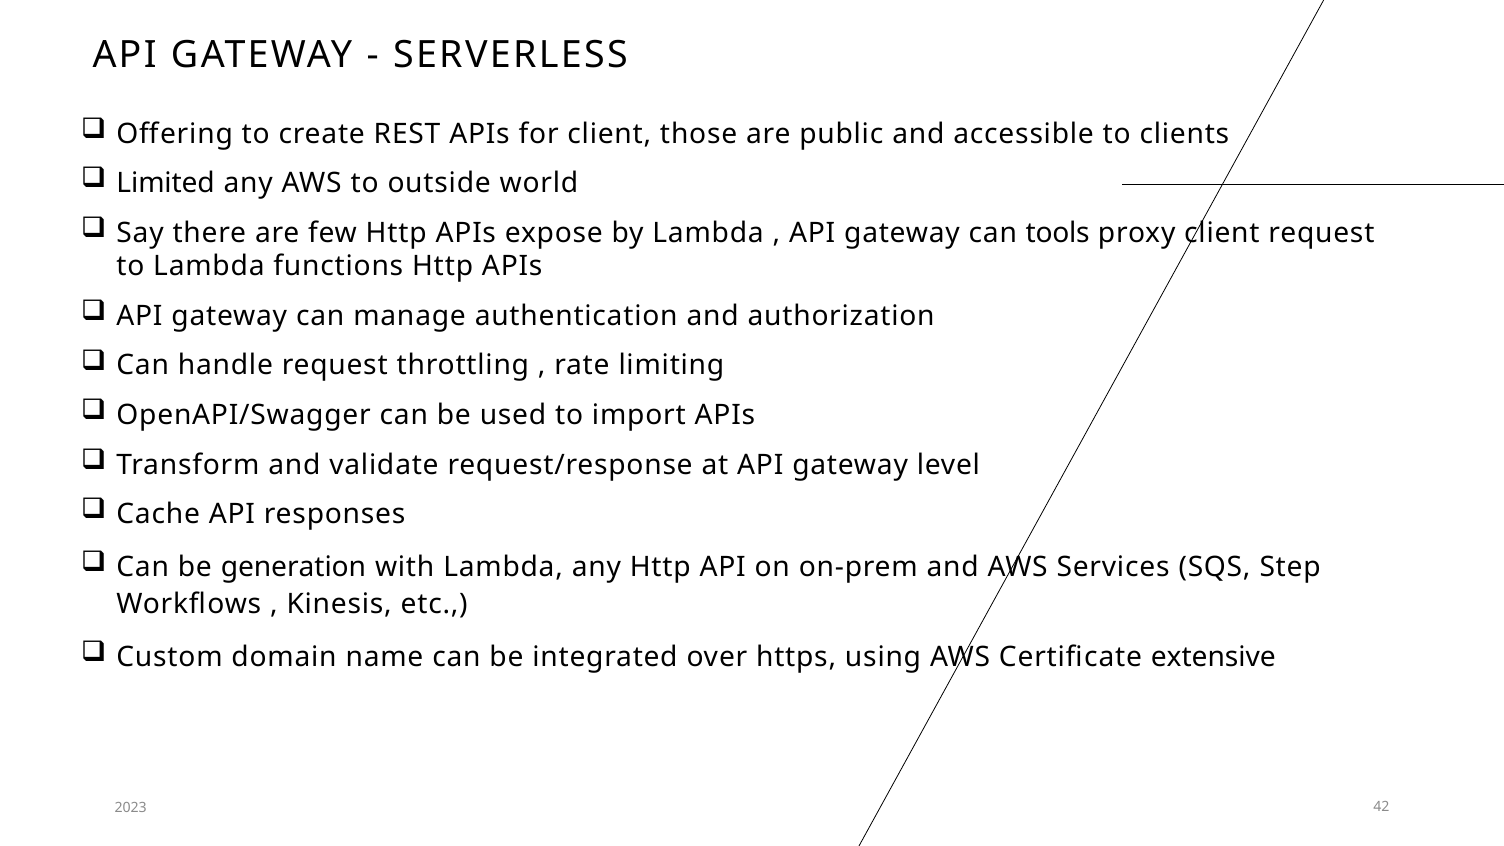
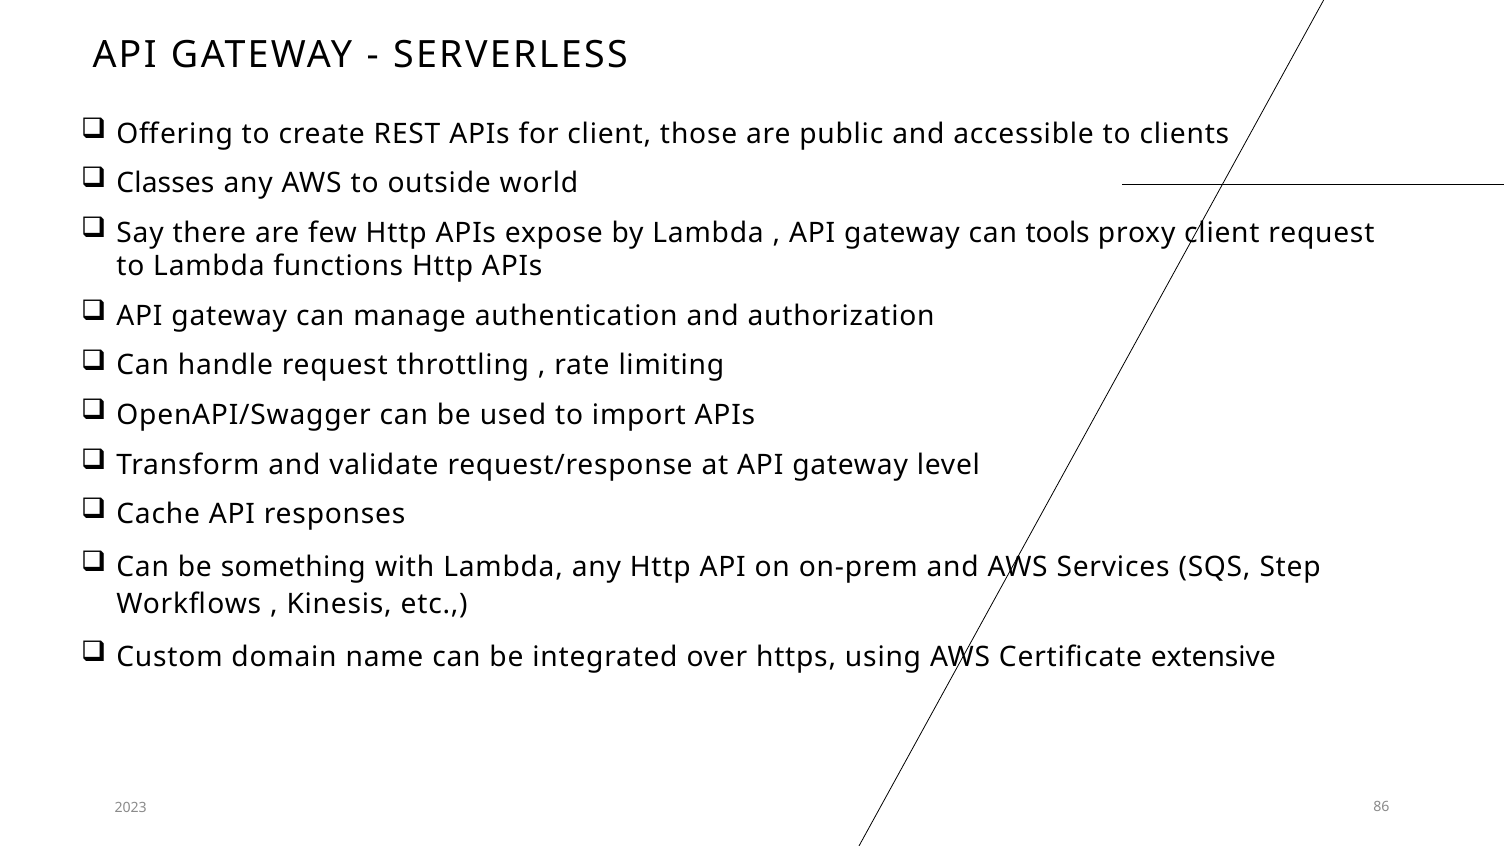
Limited: Limited -> Classes
generation: generation -> something
42: 42 -> 86
